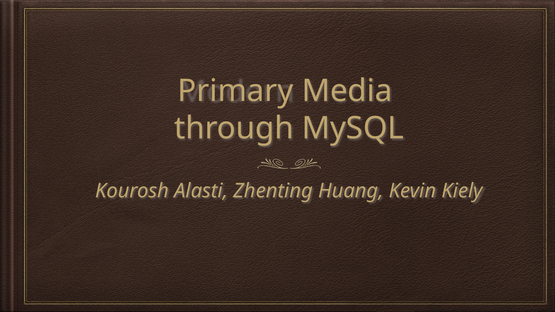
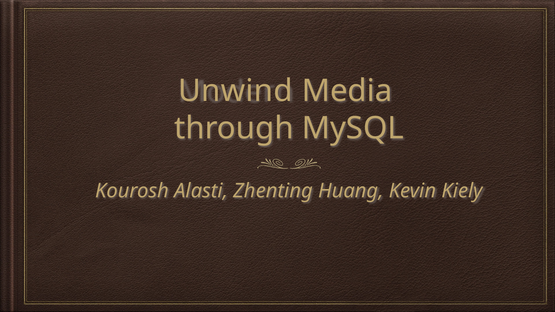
Primary: Primary -> Unwind
